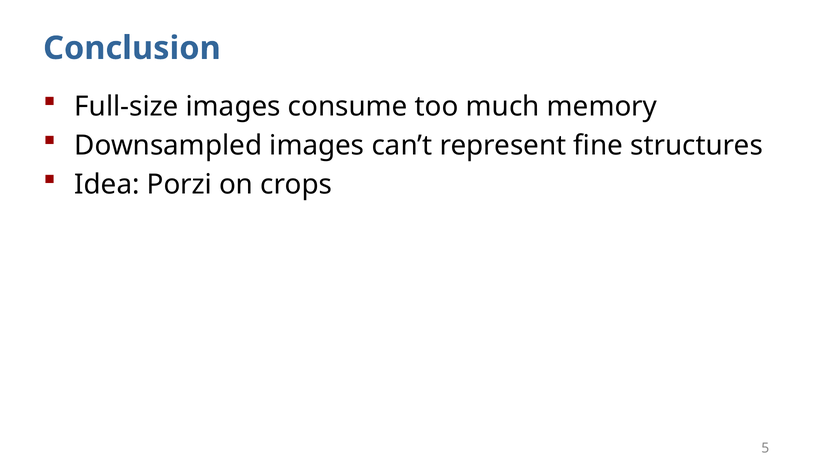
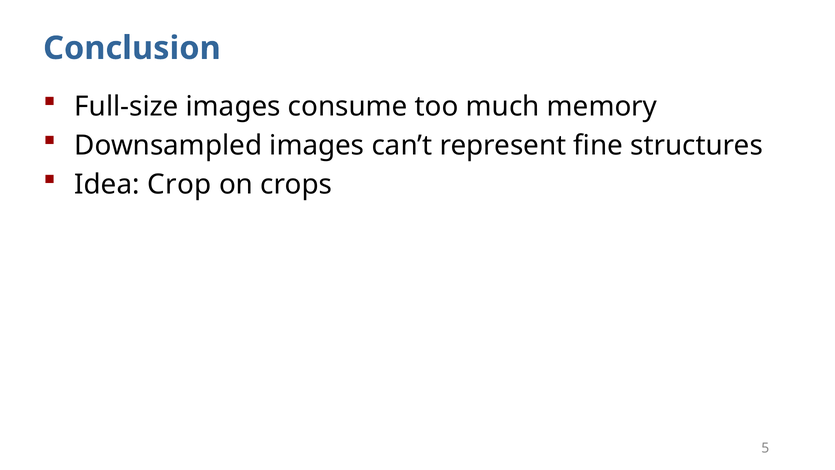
Porzi: Porzi -> Crop
